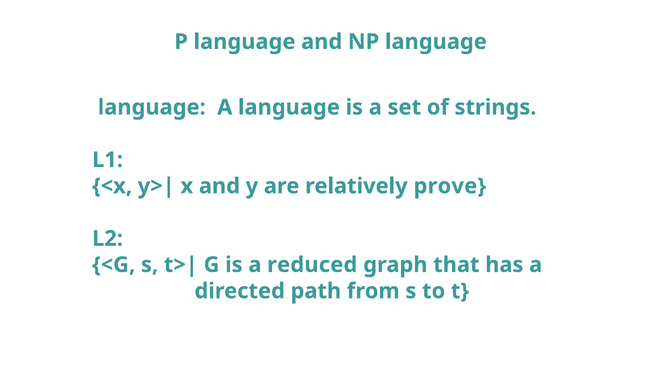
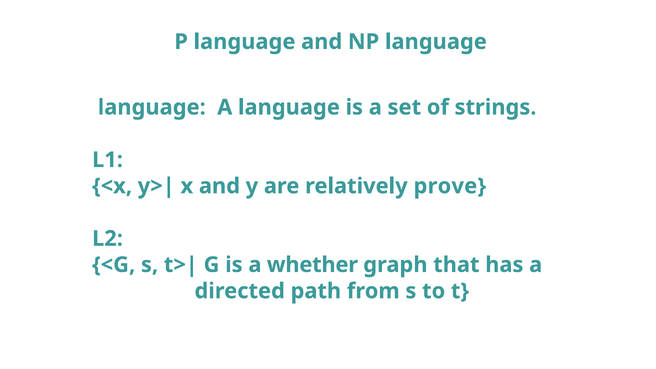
reduced: reduced -> whether
